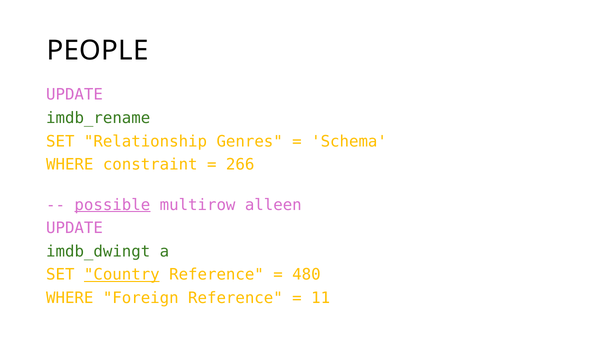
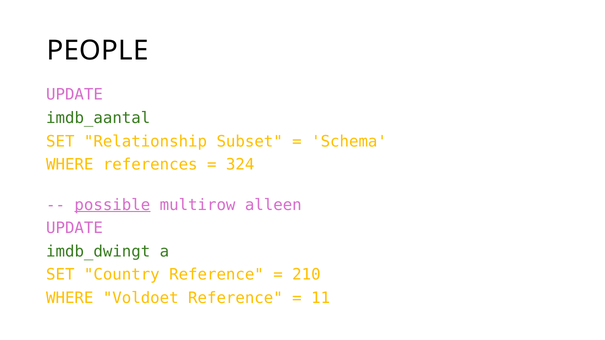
imdb_rename: imdb_rename -> imdb_aantal
Genres: Genres -> Subset
constraint: constraint -> references
266: 266 -> 324
Country underline: present -> none
480: 480 -> 210
Foreign: Foreign -> Voldoet
